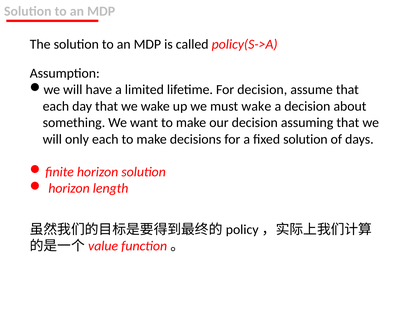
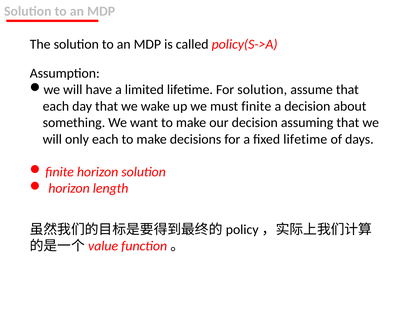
For decision: decision -> solution
must wake: wake -> finite
fixed solution: solution -> lifetime
